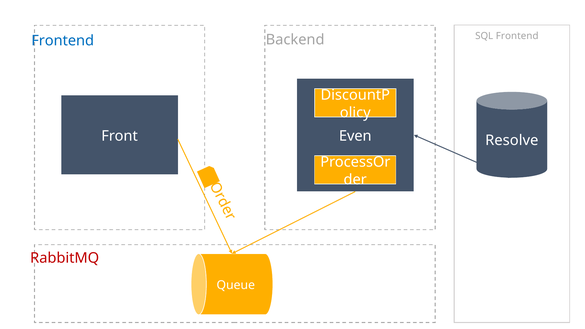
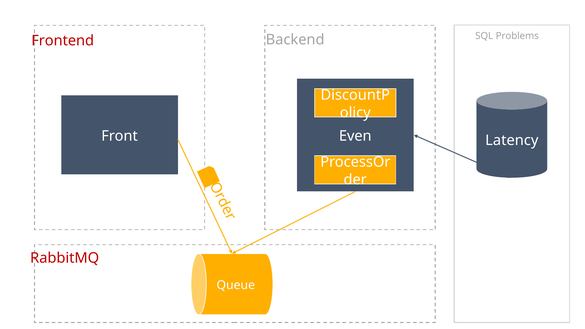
SQL Frontend: Frontend -> Problems
Frontend at (63, 41) colour: blue -> red
Resolve: Resolve -> Latency
